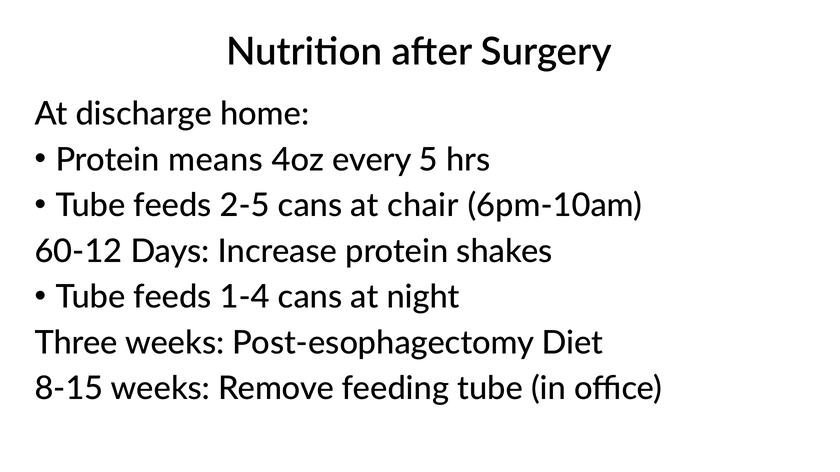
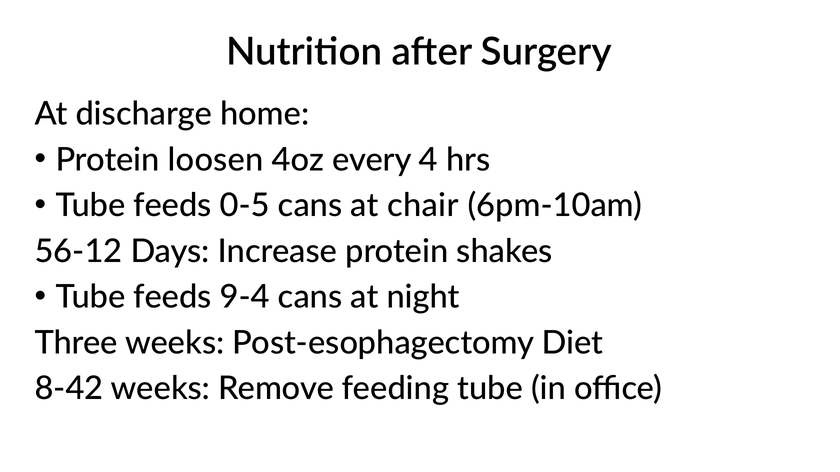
means: means -> loosen
5: 5 -> 4
2-5: 2-5 -> 0-5
60-12: 60-12 -> 56-12
1-4: 1-4 -> 9-4
8-15: 8-15 -> 8-42
